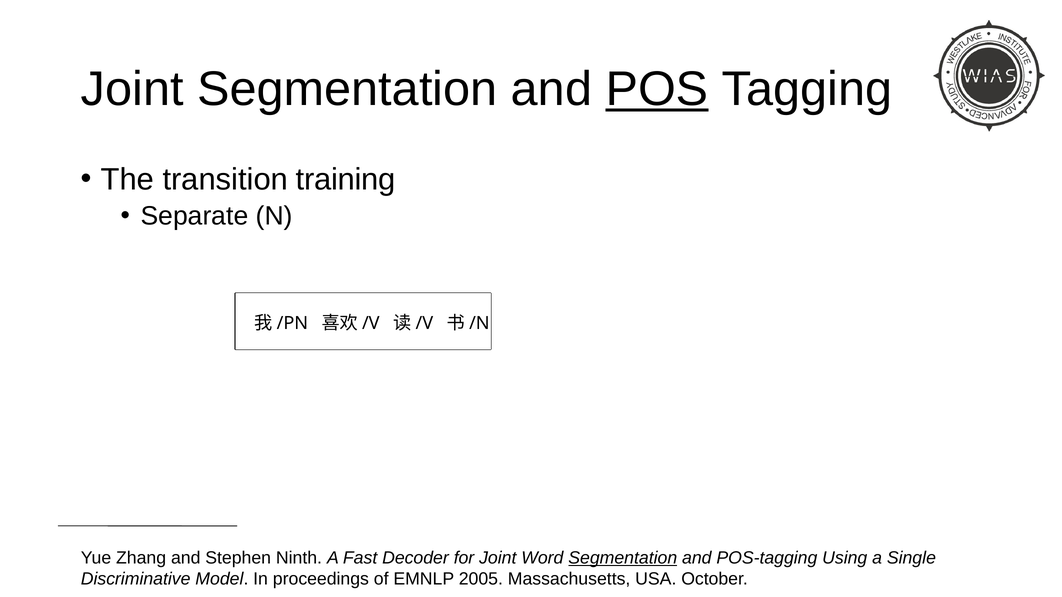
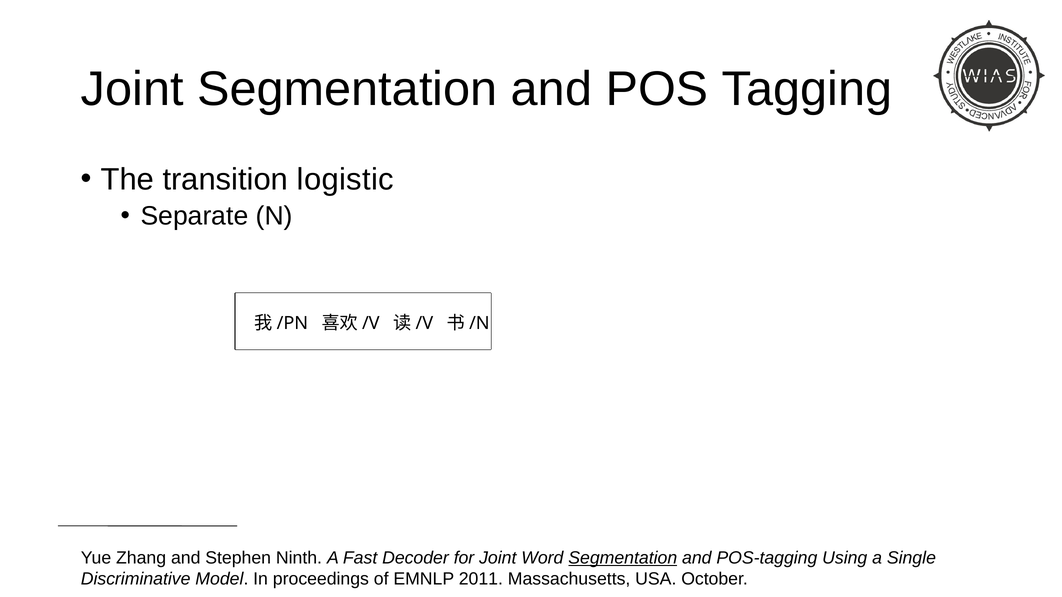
POS underline: present -> none
training: training -> logistic
2005: 2005 -> 2011
